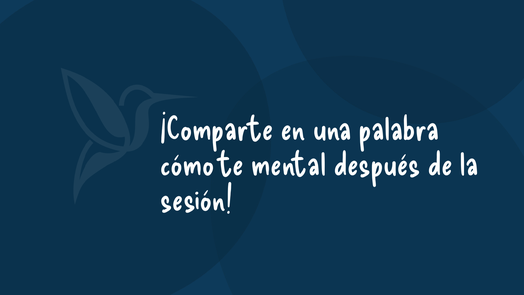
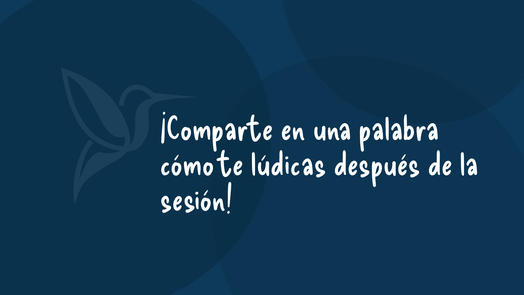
mental: mental -> lúdicas
